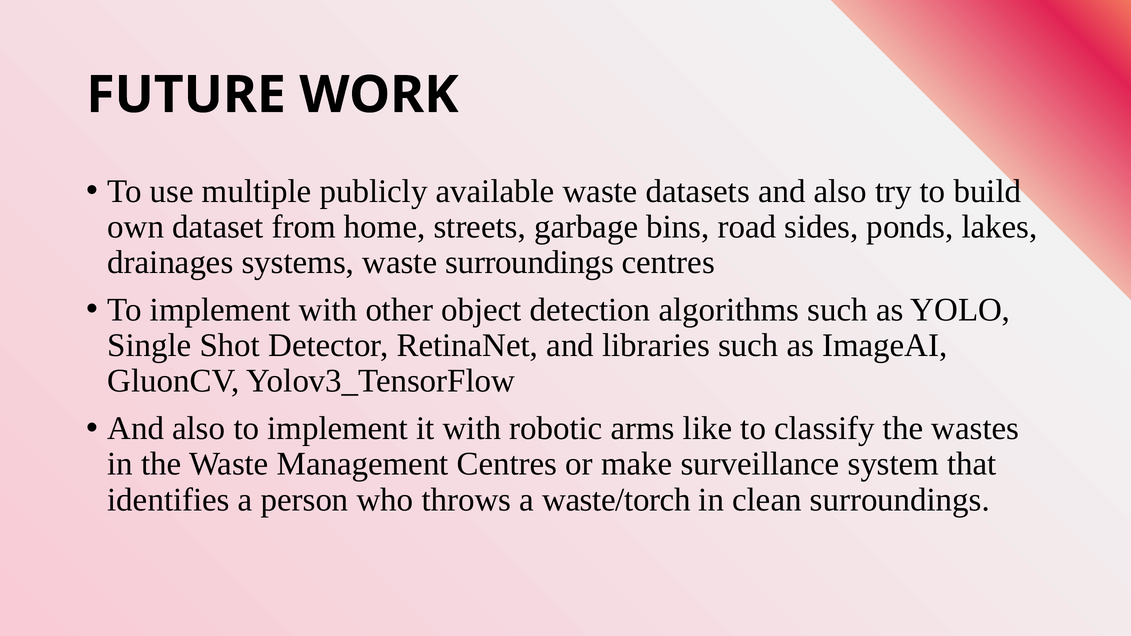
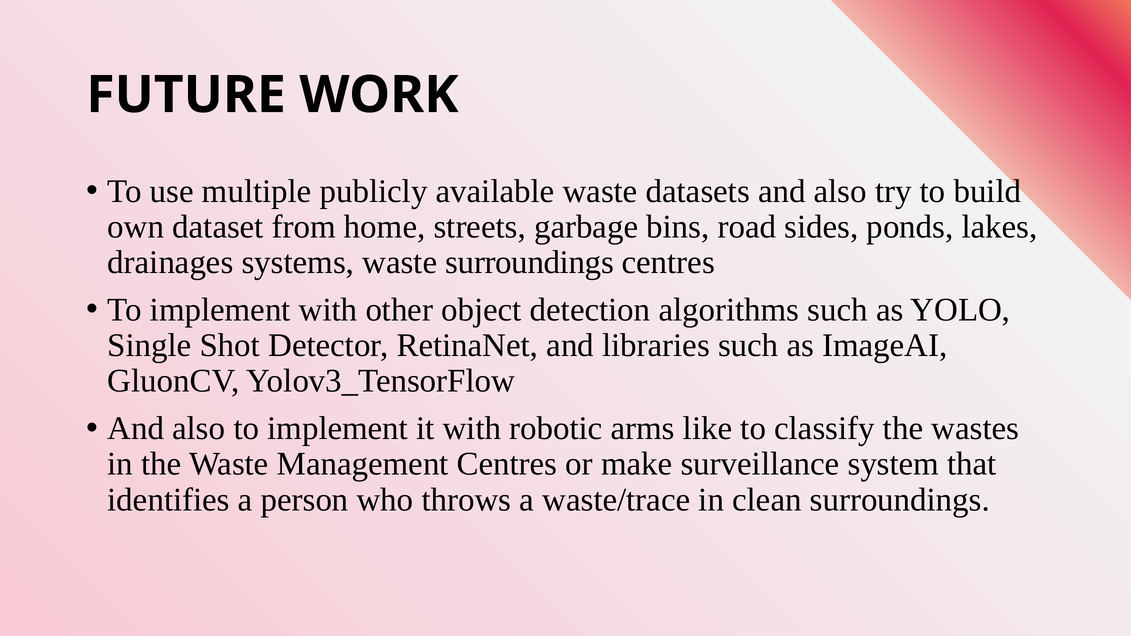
waste/torch: waste/torch -> waste/trace
